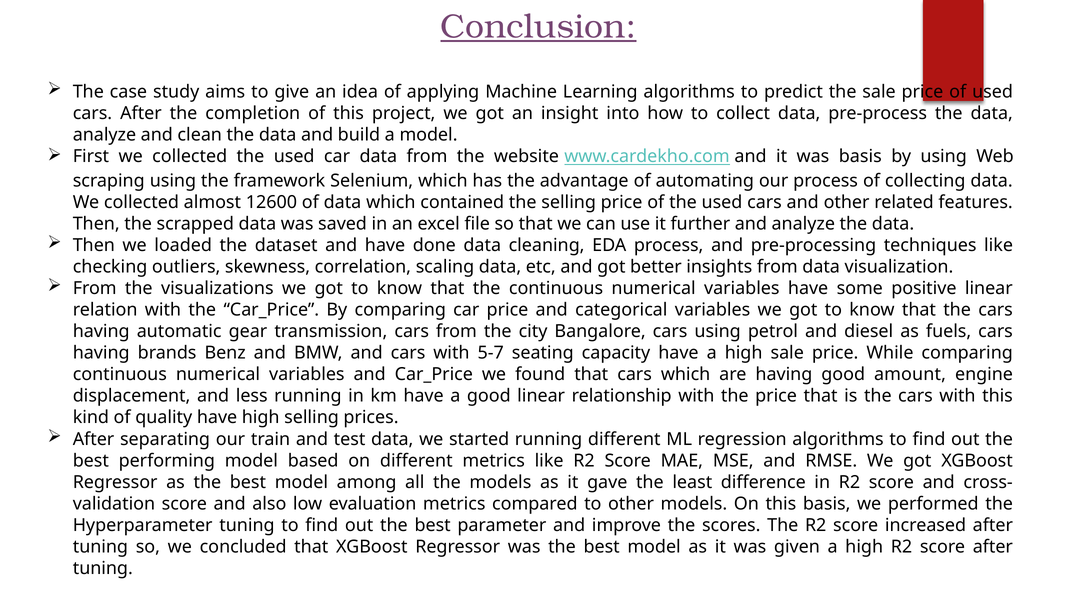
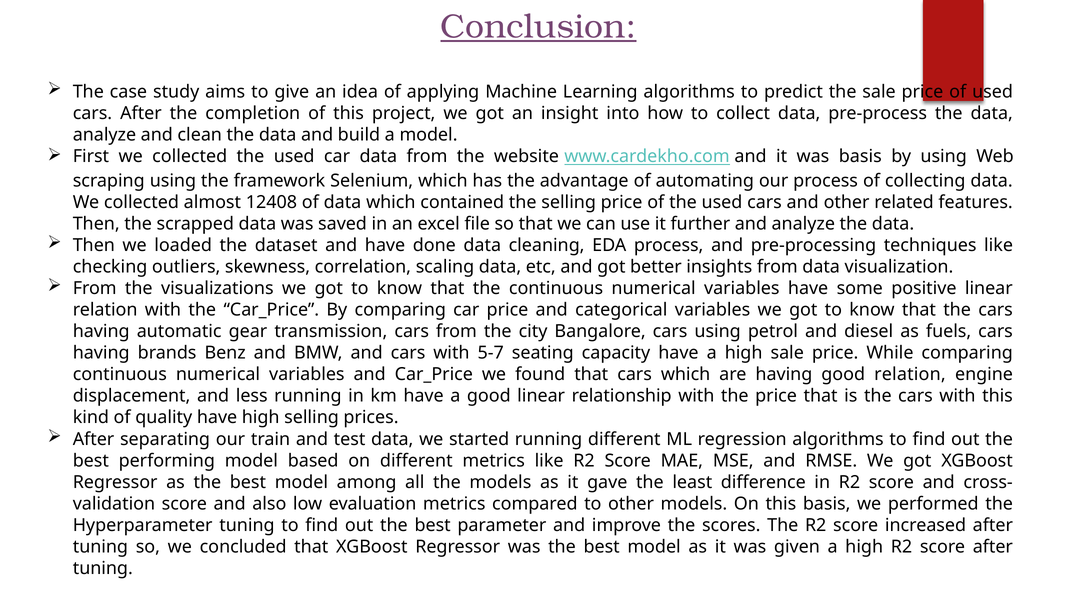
12600: 12600 -> 12408
good amount: amount -> relation
